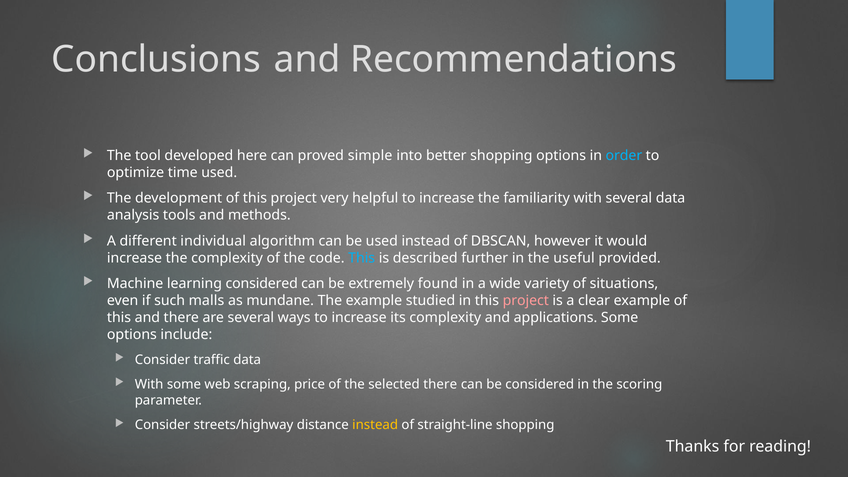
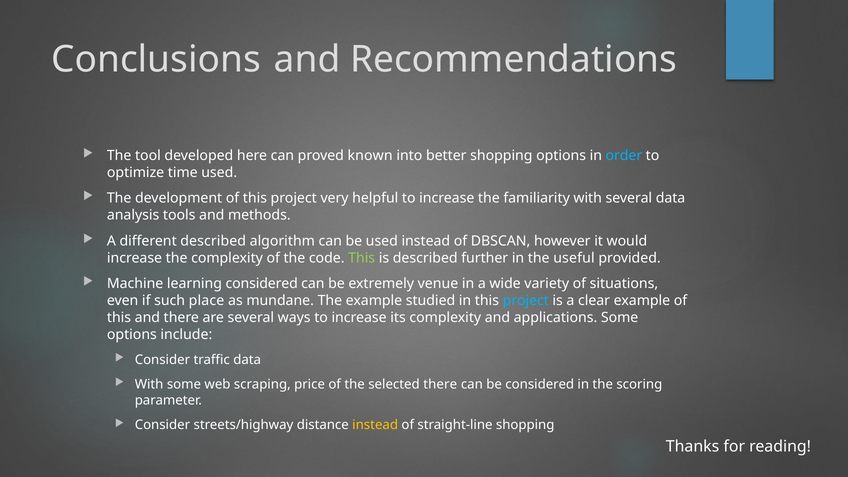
simple: simple -> known
different individual: individual -> described
This at (362, 258) colour: light blue -> light green
found: found -> venue
malls: malls -> place
project at (526, 301) colour: pink -> light blue
